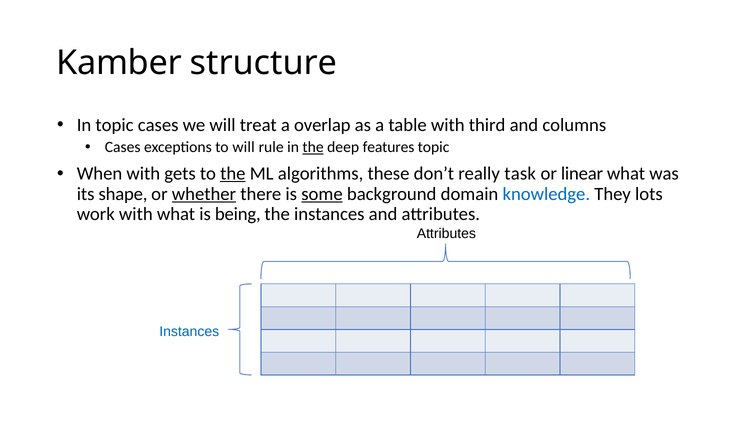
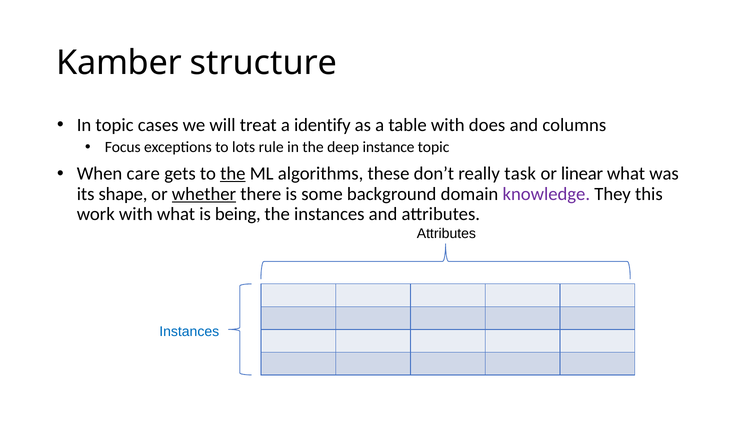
overlap: overlap -> identify
third: third -> does
Cases at (123, 147): Cases -> Focus
to will: will -> lots
the at (313, 147) underline: present -> none
features: features -> instance
When with: with -> care
some underline: present -> none
knowledge colour: blue -> purple
lots: lots -> this
